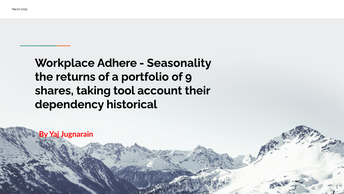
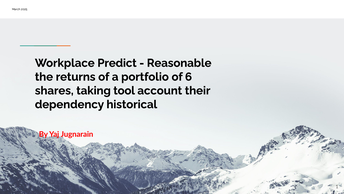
Adhere: Adhere -> Predict
Seasonality: Seasonality -> Reasonable
9: 9 -> 6
